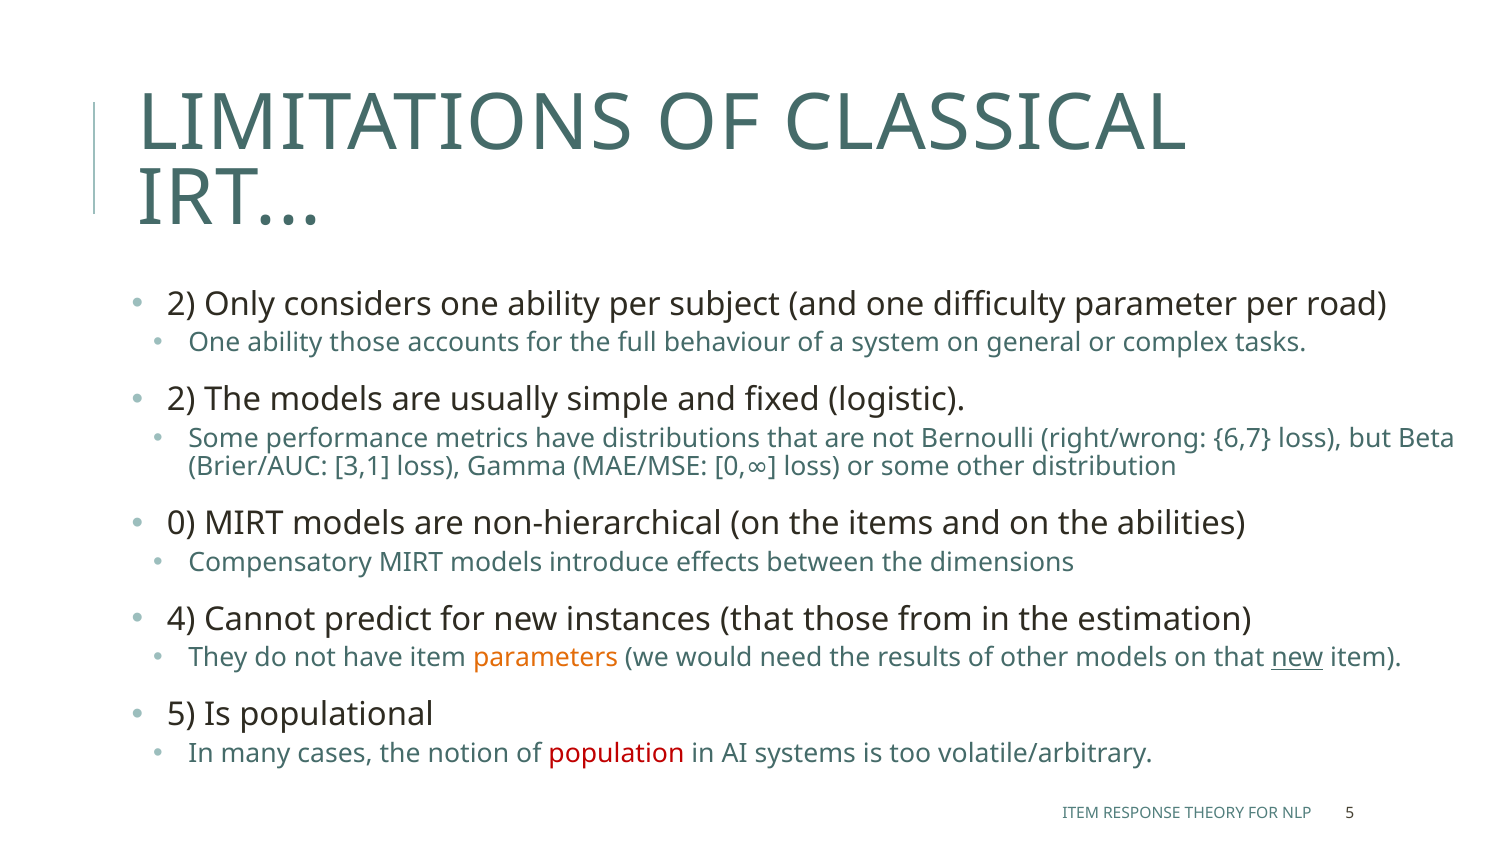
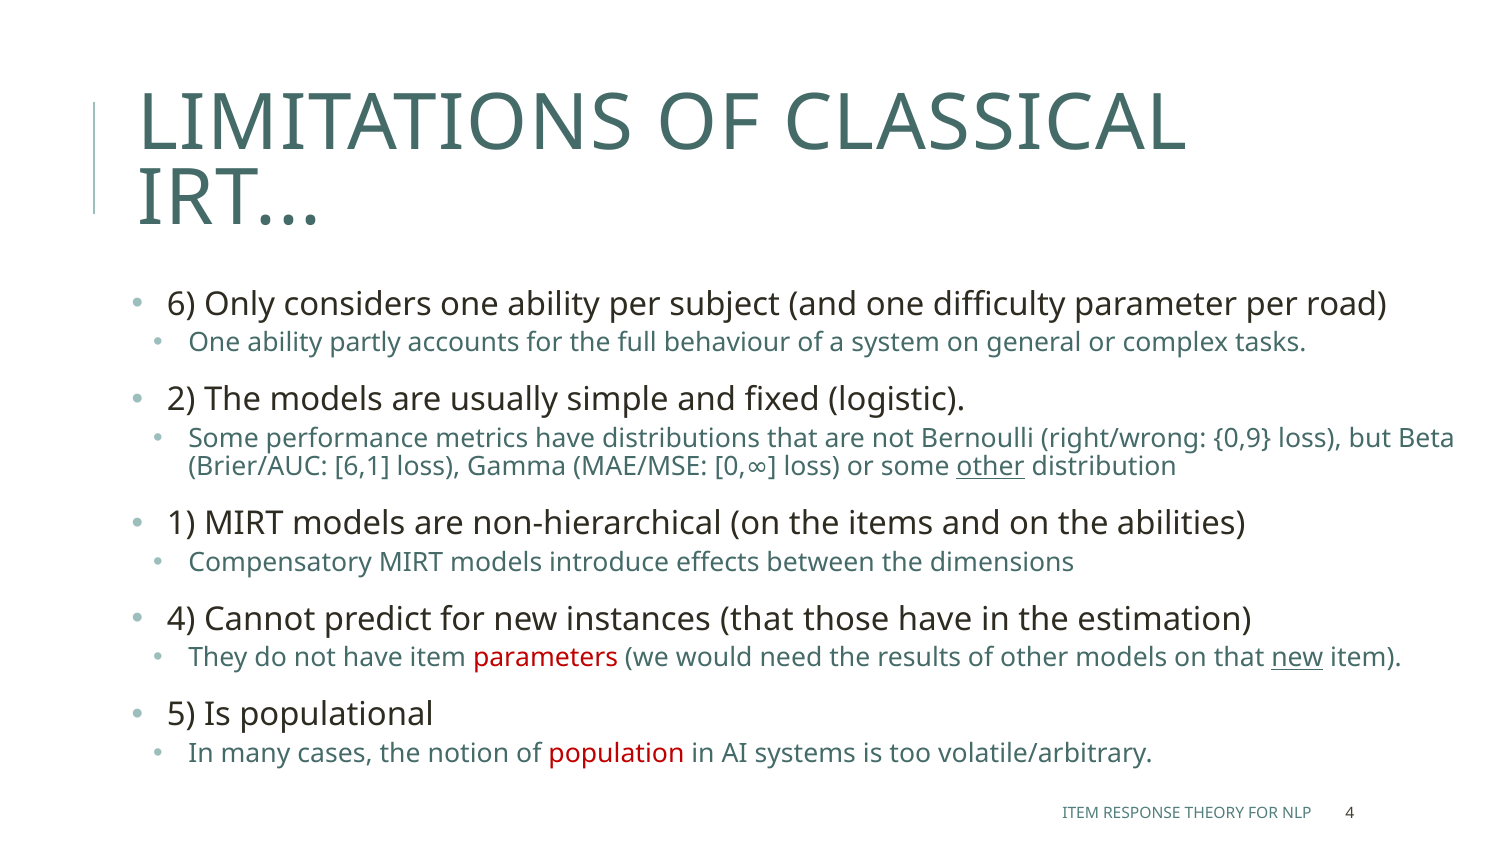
2 at (181, 305): 2 -> 6
ability those: those -> partly
6,7: 6,7 -> 0,9
3,1: 3,1 -> 6,1
other at (991, 467) underline: none -> present
0 at (181, 524): 0 -> 1
those from: from -> have
parameters colour: orange -> red
NLP 5: 5 -> 4
